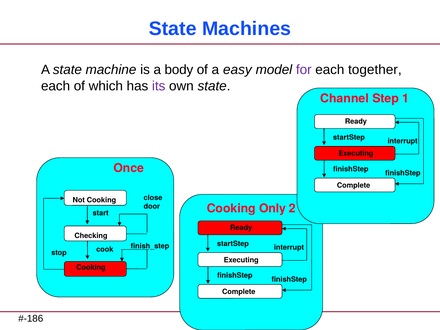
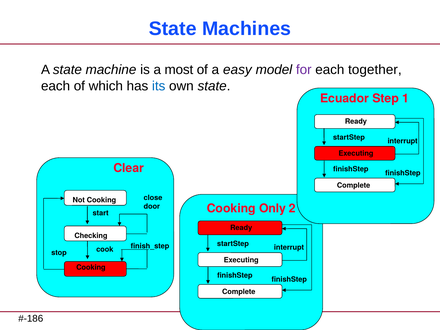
body: body -> most
its colour: purple -> blue
Channel: Channel -> Ecuador
Once: Once -> Clear
